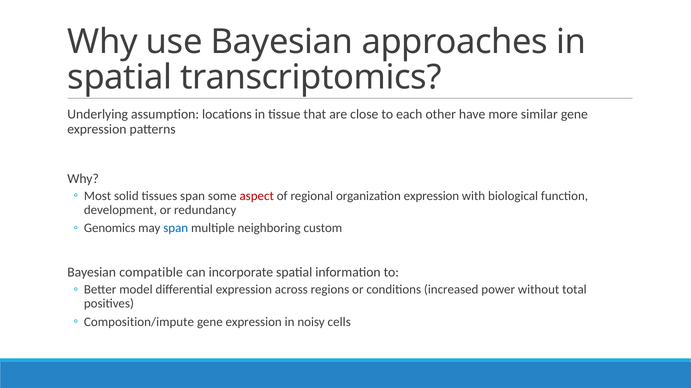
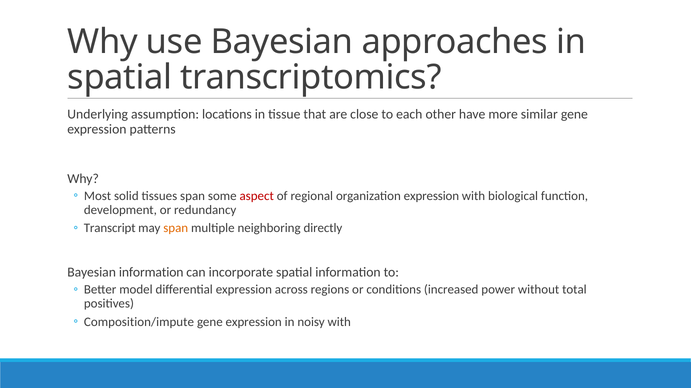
Genomics: Genomics -> Transcript
span at (176, 229) colour: blue -> orange
custom: custom -> directly
Bayesian compatible: compatible -> information
noisy cells: cells -> with
